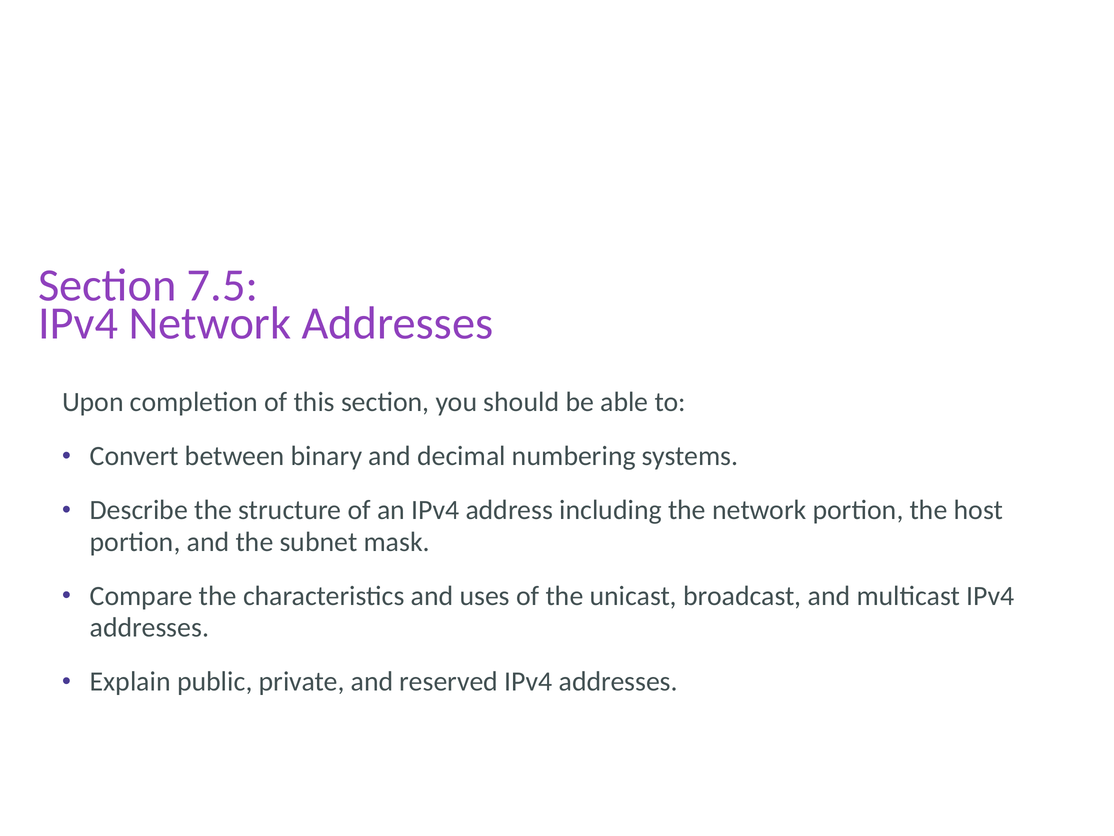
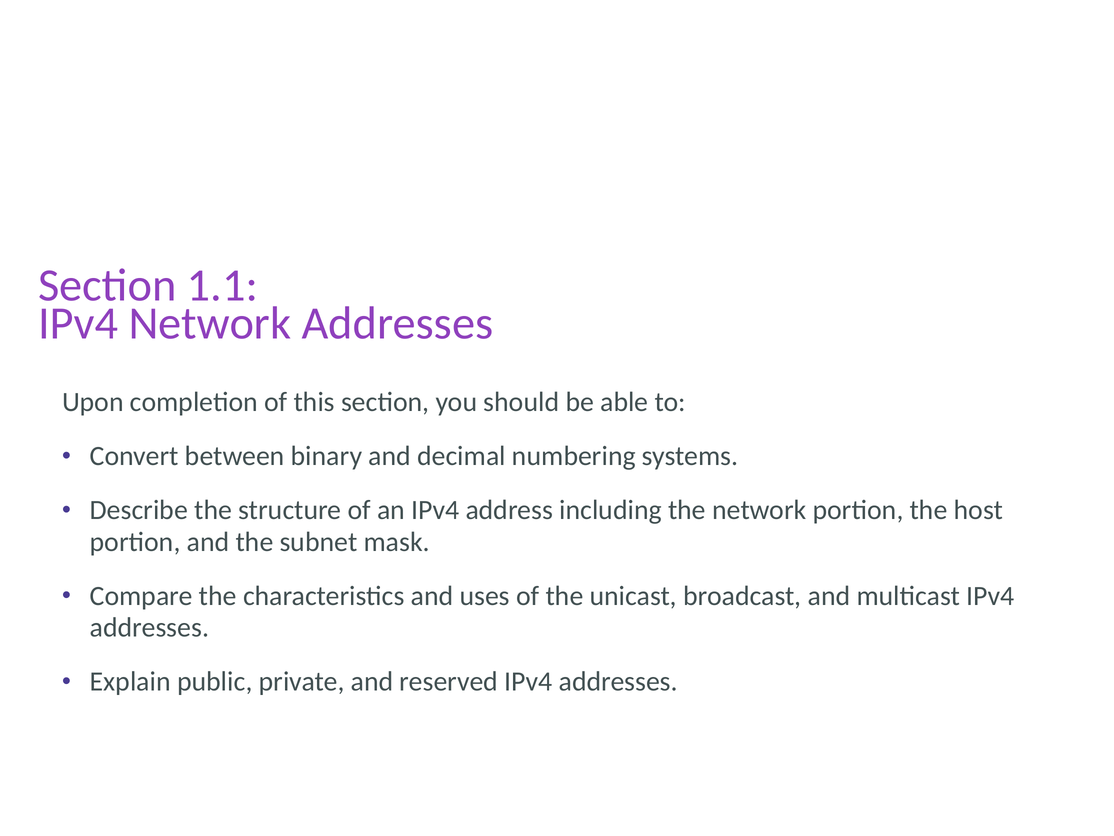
7.5: 7.5 -> 1.1
